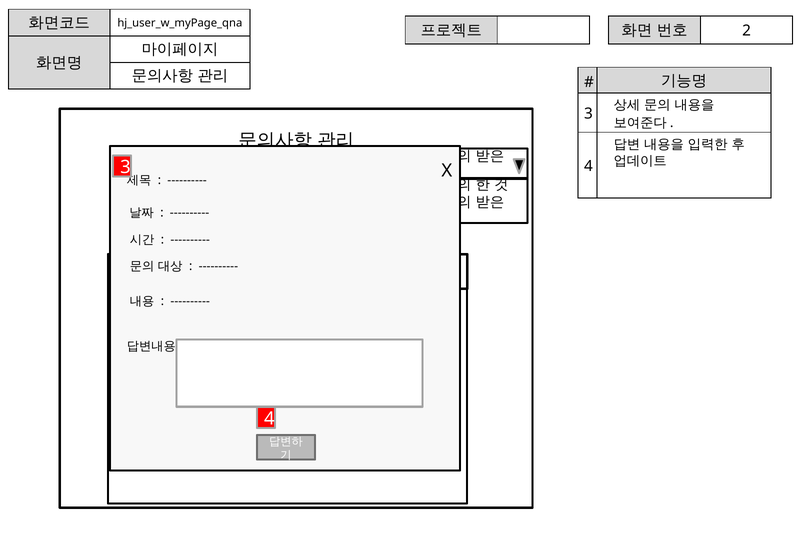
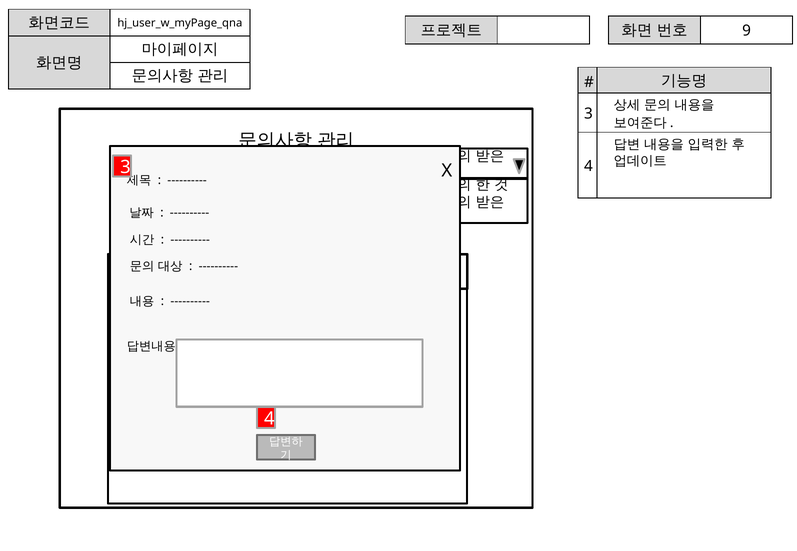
2: 2 -> 9
